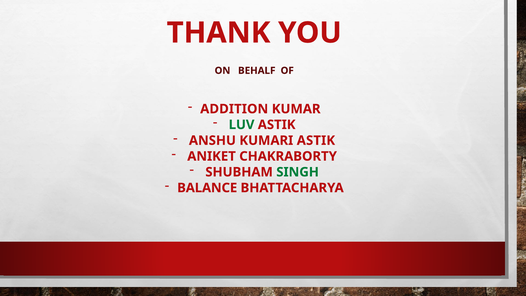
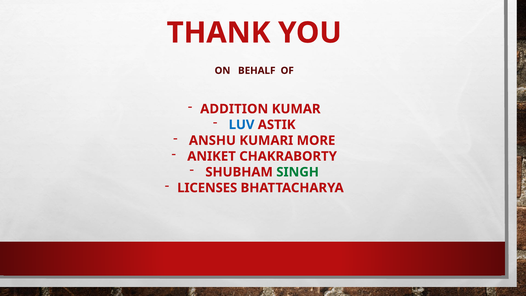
LUV colour: green -> blue
KUMARI ASTIK: ASTIK -> MORE
BALANCE: BALANCE -> LICENSES
